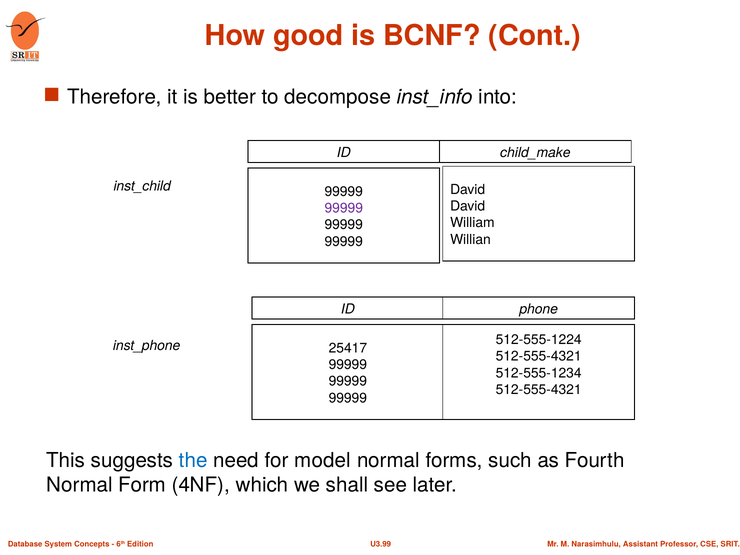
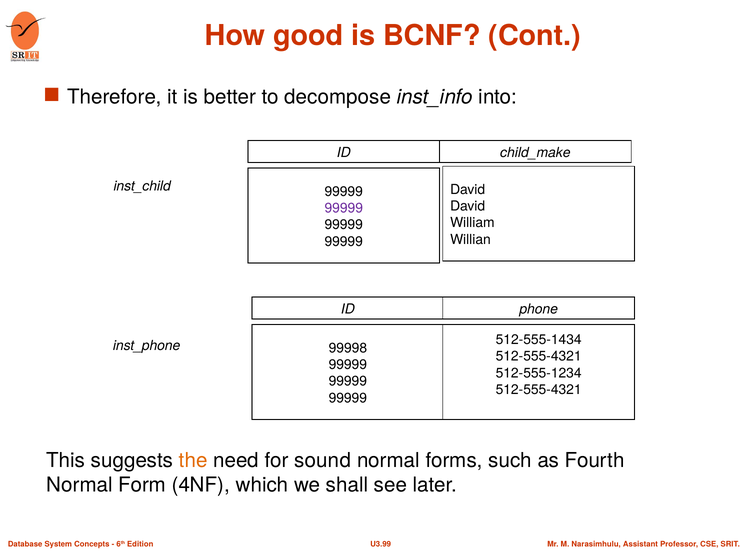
512-555-1224: 512-555-1224 -> 512-555-1434
25417: 25417 -> 99998
the colour: blue -> orange
model: model -> sound
